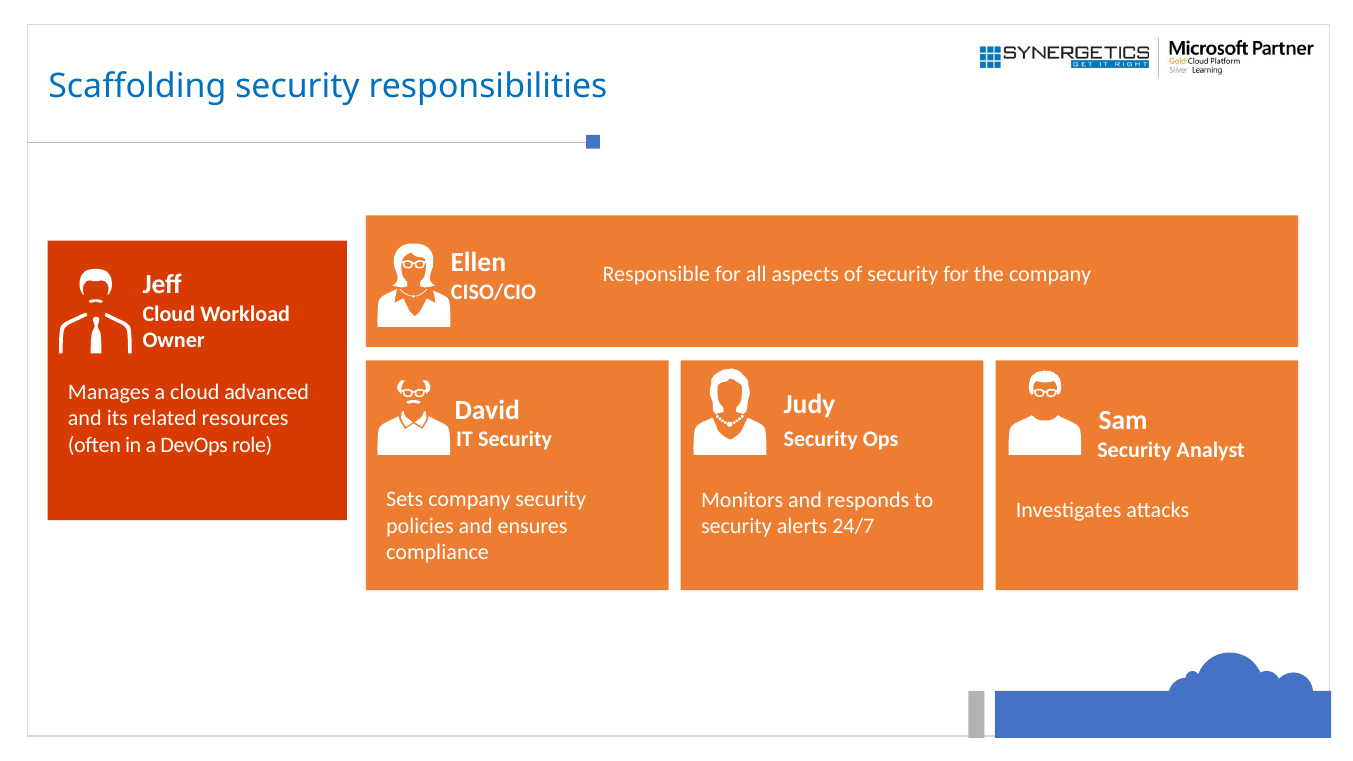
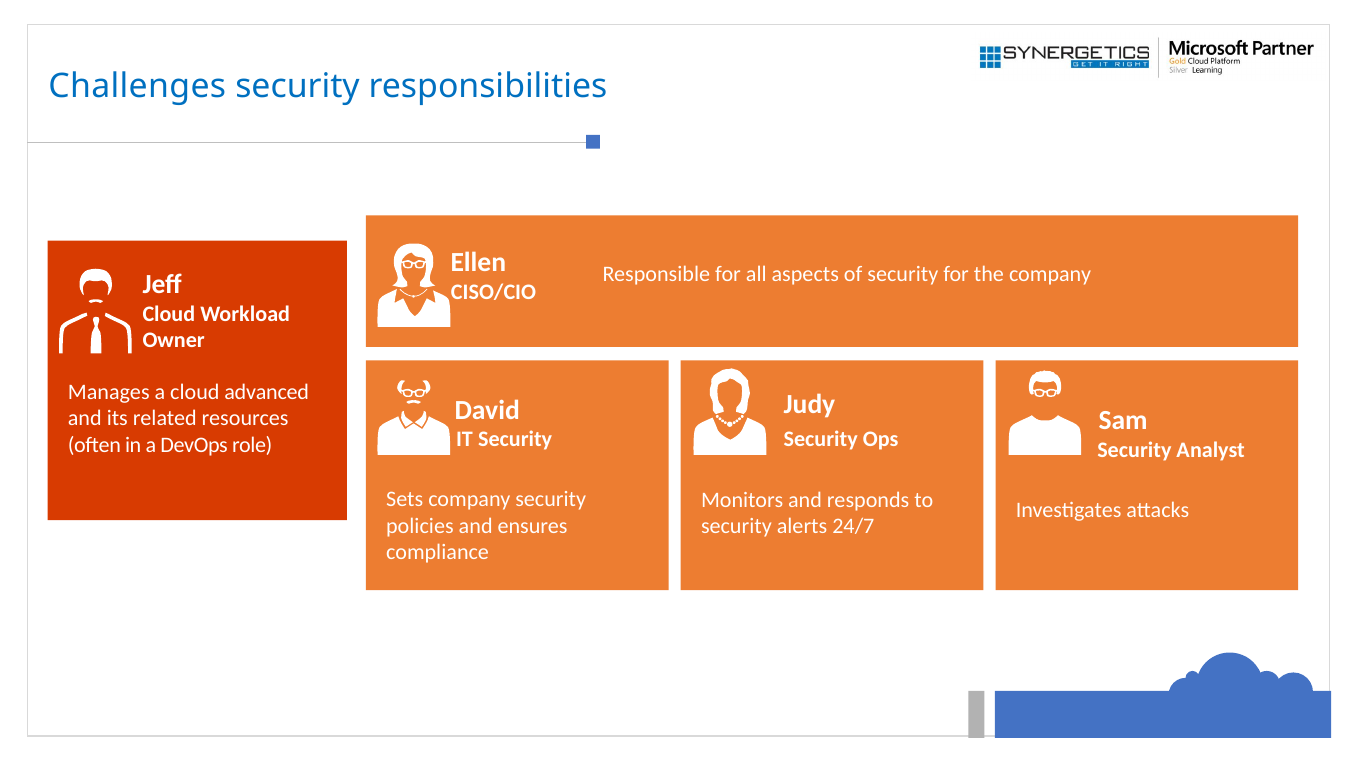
Scaffolding: Scaffolding -> Challenges
